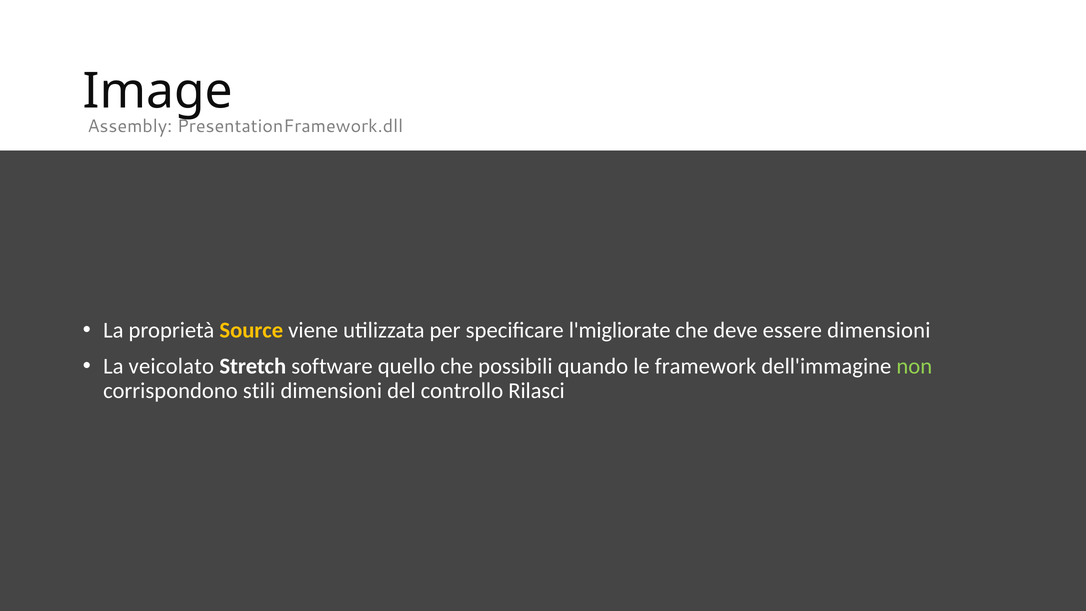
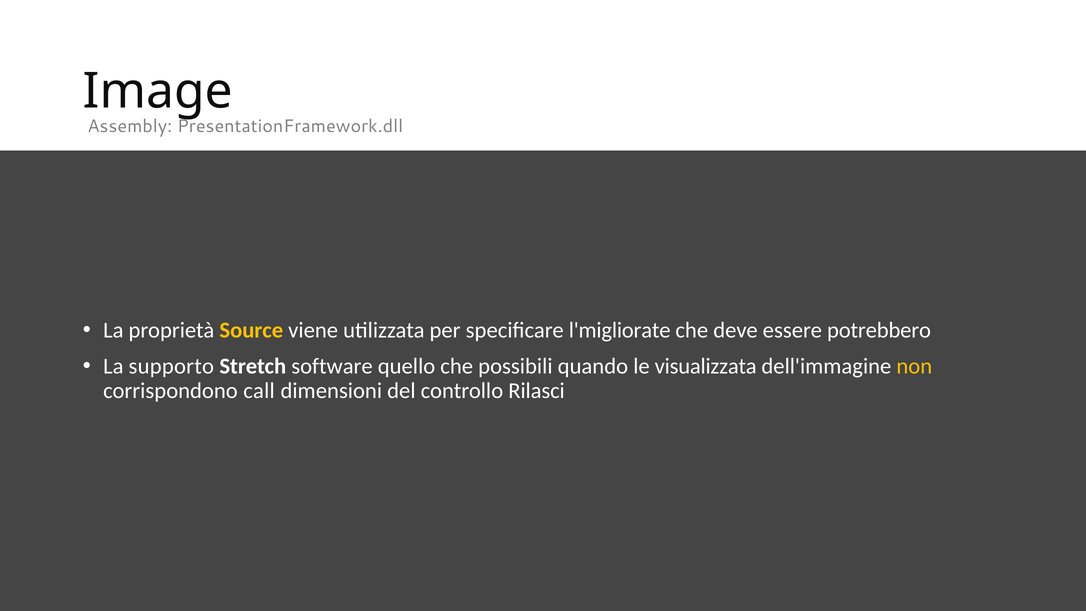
essere dimensioni: dimensioni -> potrebbero
veicolato: veicolato -> supporto
framework: framework -> visualizzata
non colour: light green -> yellow
stili: stili -> call
